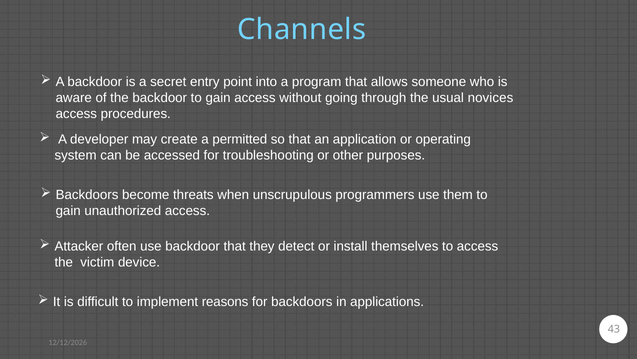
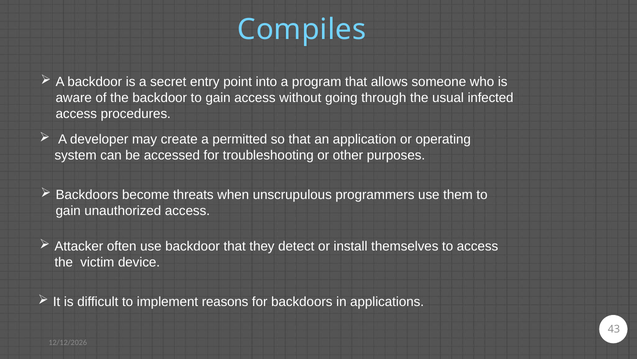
Channels: Channels -> Compiles
novices: novices -> infected
